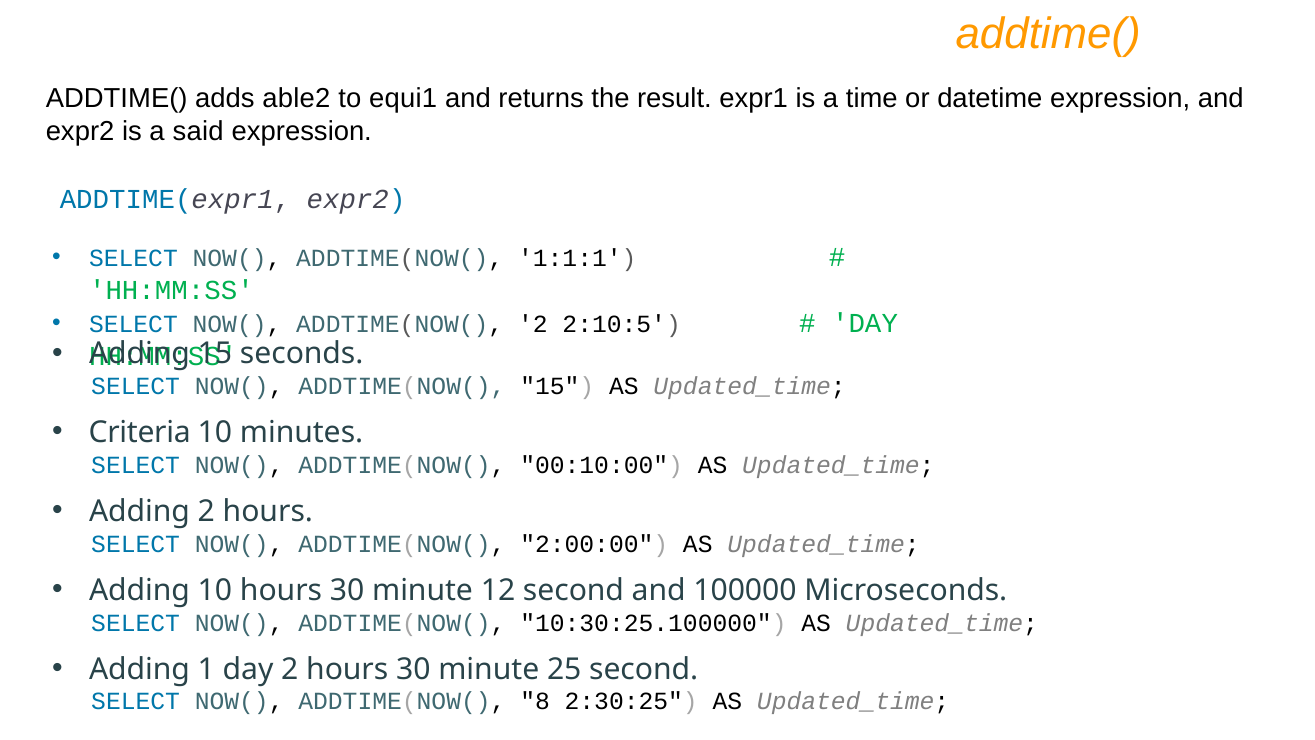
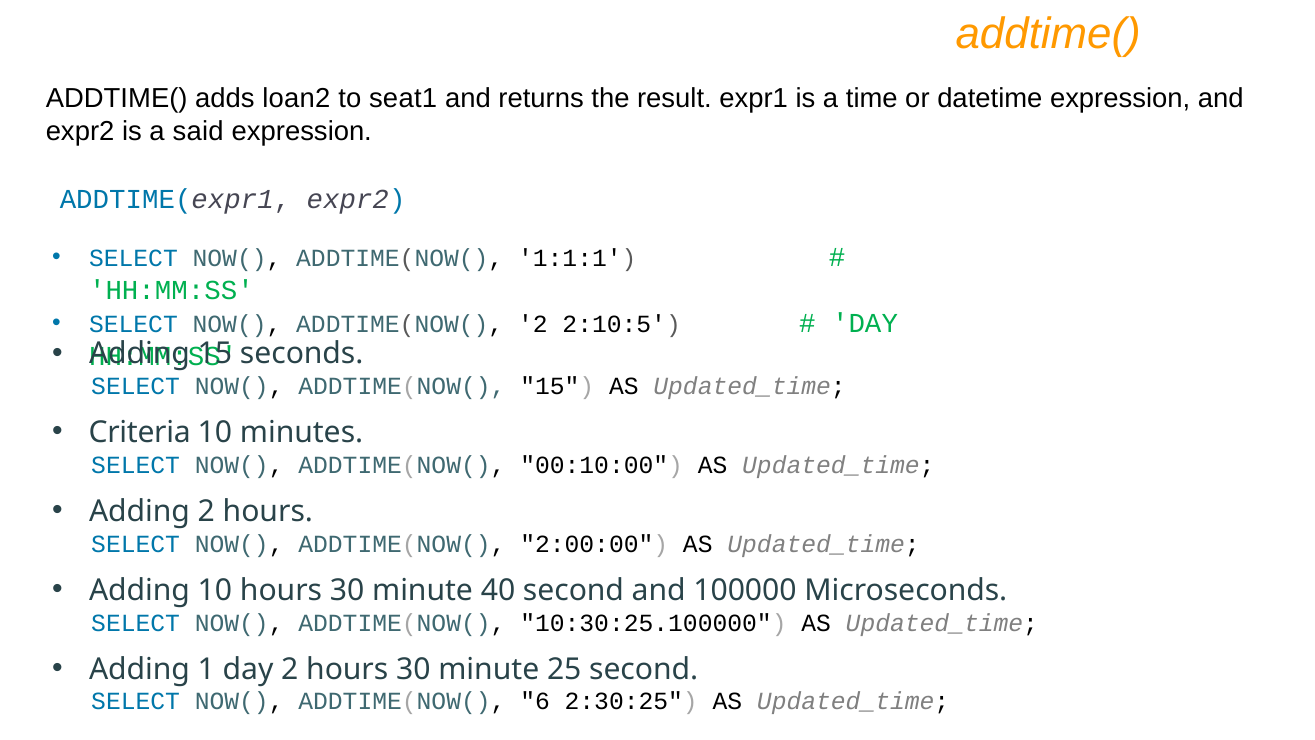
able2: able2 -> loan2
equi1: equi1 -> seat1
12: 12 -> 40
8: 8 -> 6
